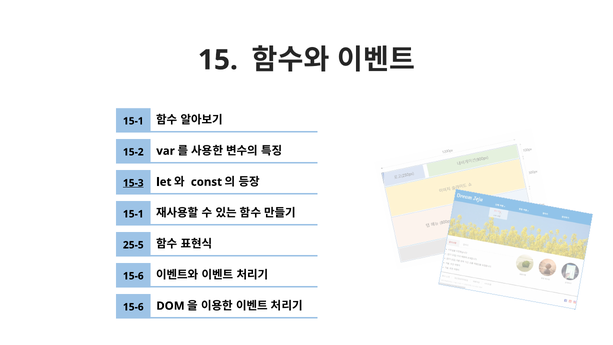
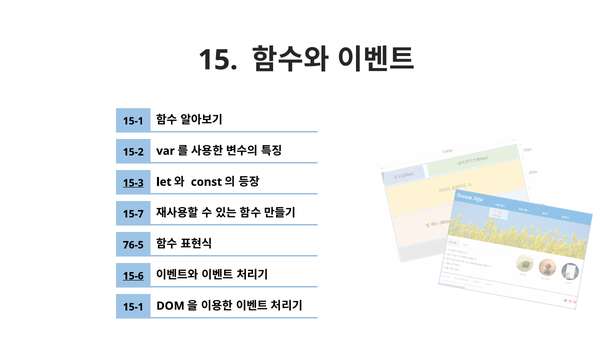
15-1 at (133, 214): 15-1 -> 15-7
25-5: 25-5 -> 76-5
15-6 at (133, 276) underline: none -> present
15-6 at (133, 307): 15-6 -> 15-1
